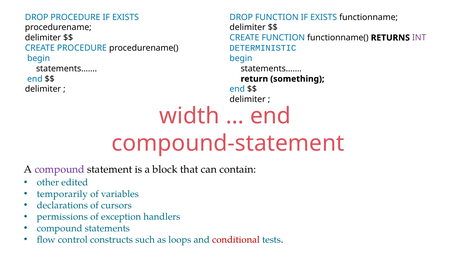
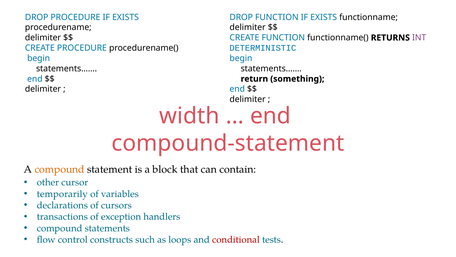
compound at (60, 169) colour: purple -> orange
edited: edited -> cursor
permissions: permissions -> transactions
